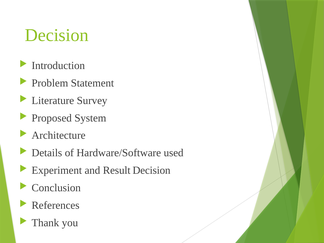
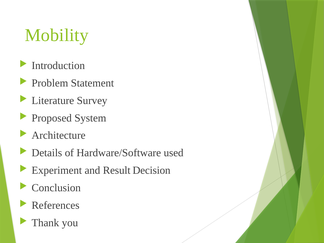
Decision at (57, 35): Decision -> Mobility
